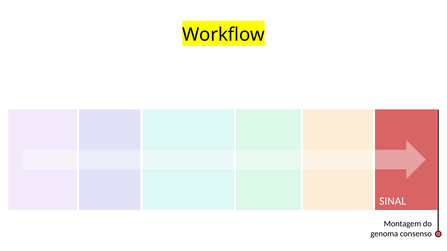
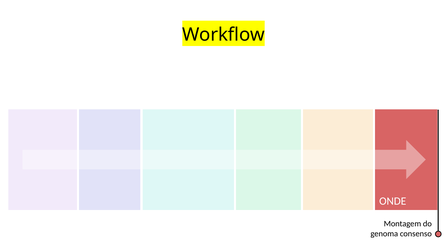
SINAL: SINAL -> ONDE
